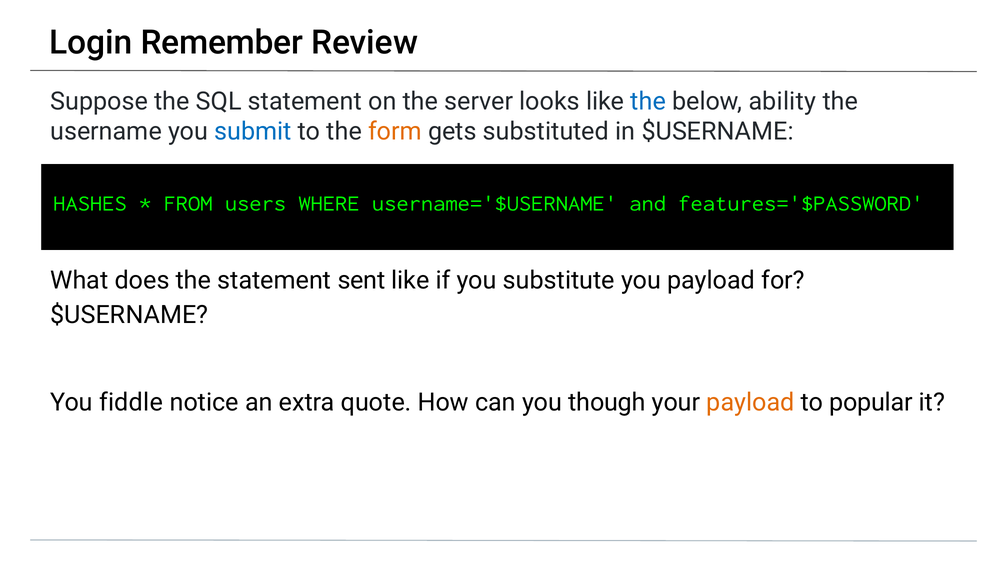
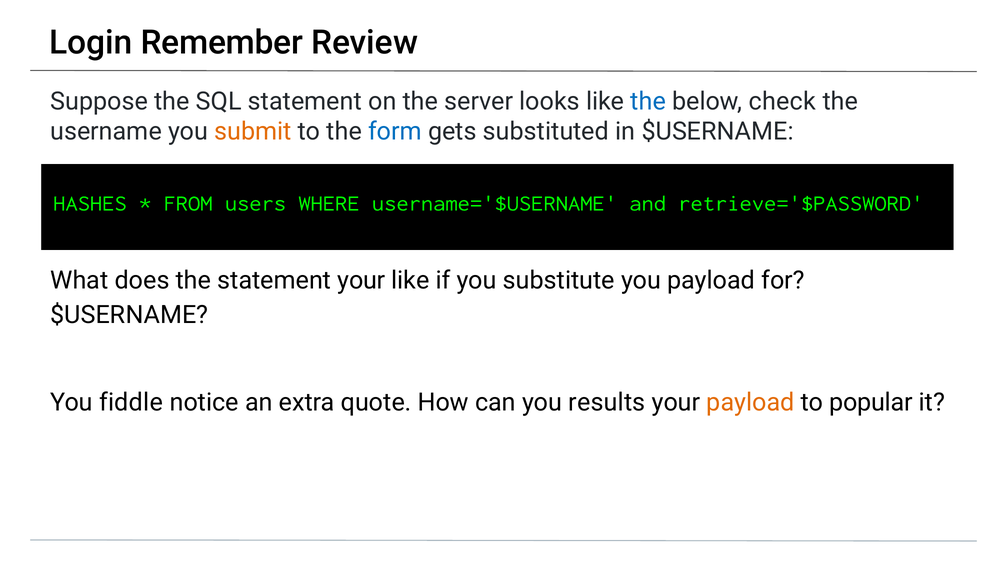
ability: ability -> check
submit colour: blue -> orange
form colour: orange -> blue
features='$PASSWORD: features='$PASSWORD -> retrieve='$PASSWORD
statement sent: sent -> your
though: though -> results
